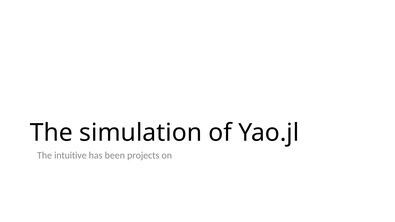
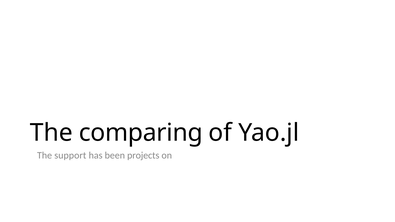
simulation: simulation -> comparing
intuitive: intuitive -> support
